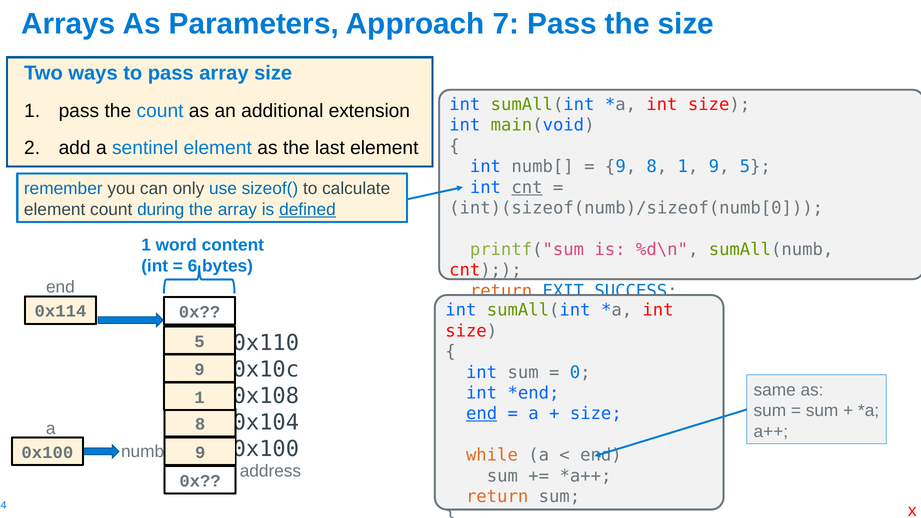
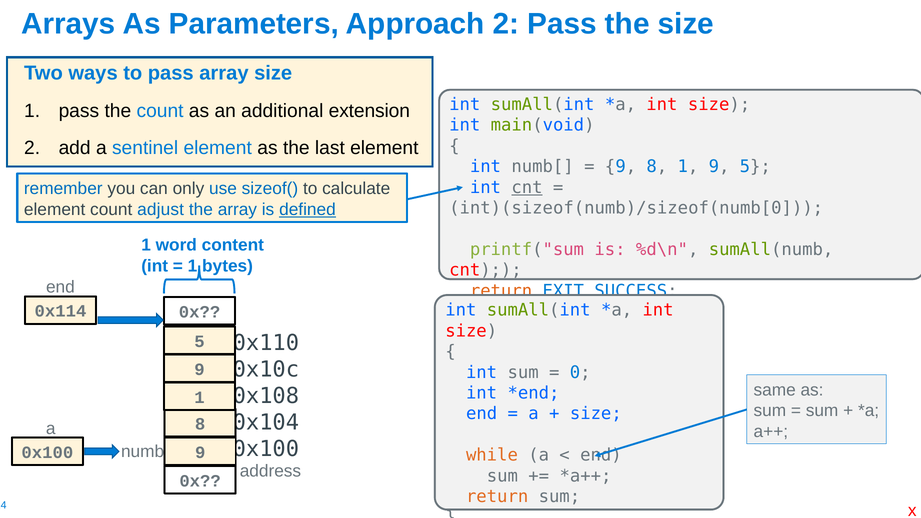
Approach 7: 7 -> 2
during: during -> adjust
6 at (193, 266): 6 -> 1
end at (482, 414) underline: present -> none
